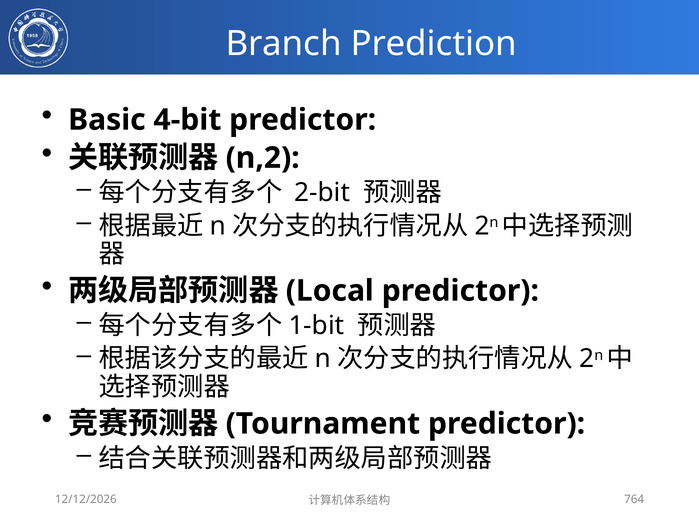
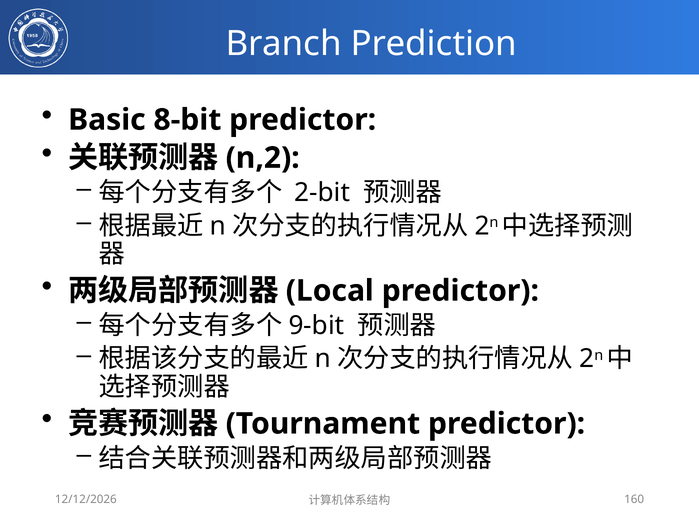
4-bit: 4-bit -> 8-bit
1-bit: 1-bit -> 9-bit
764: 764 -> 160
